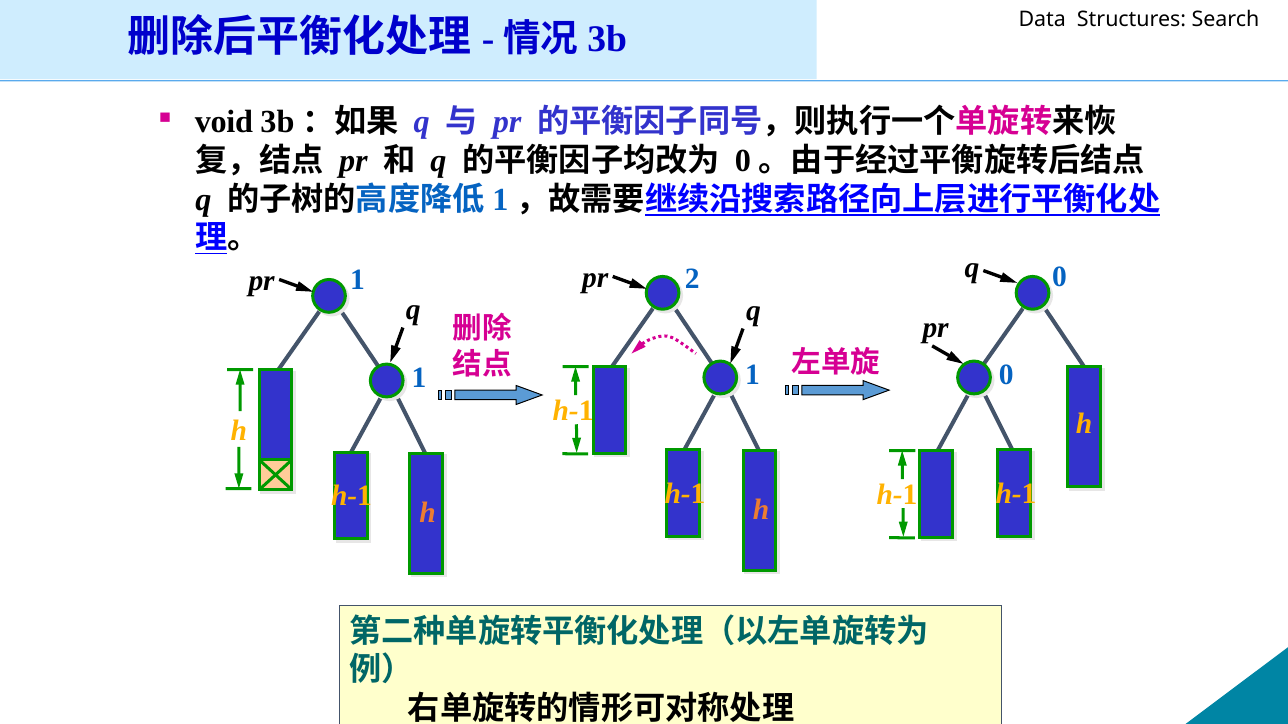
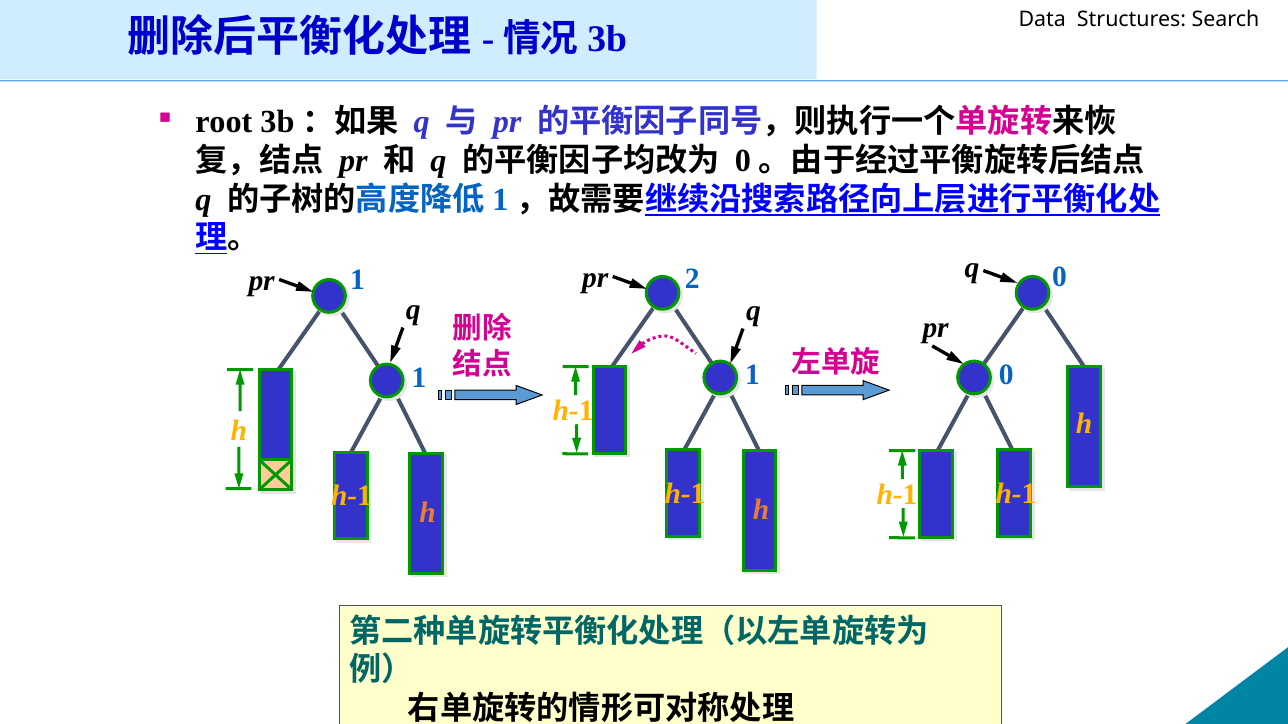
void: void -> root
